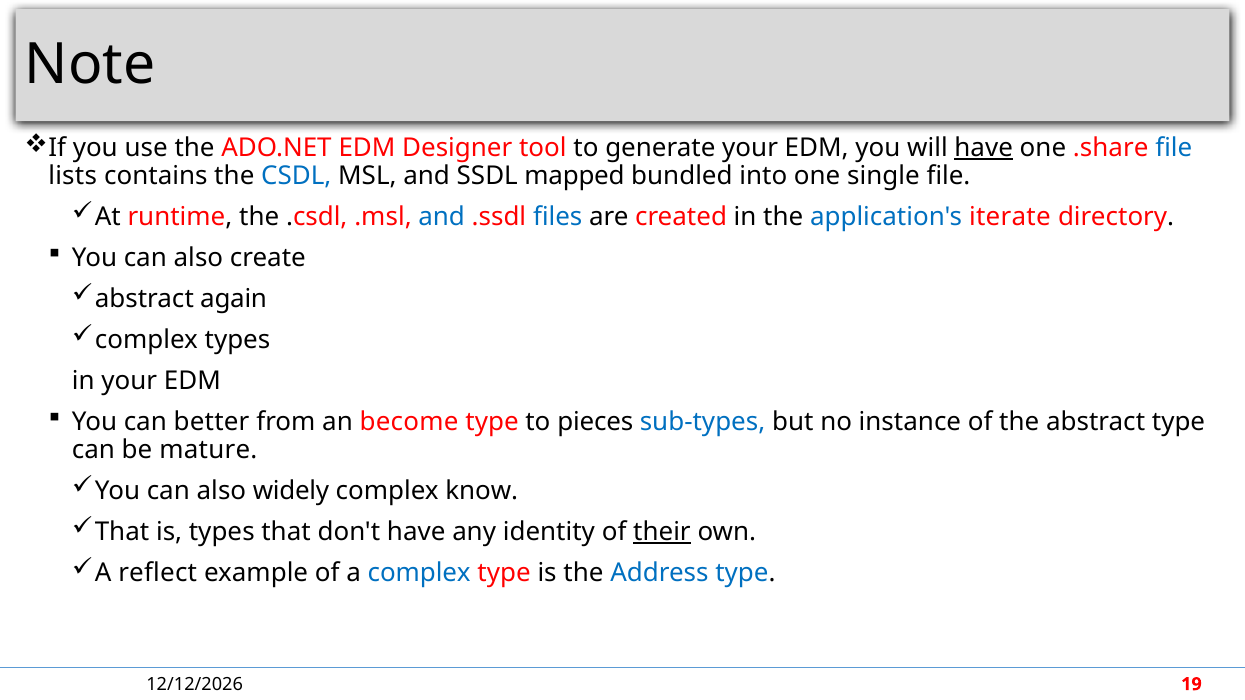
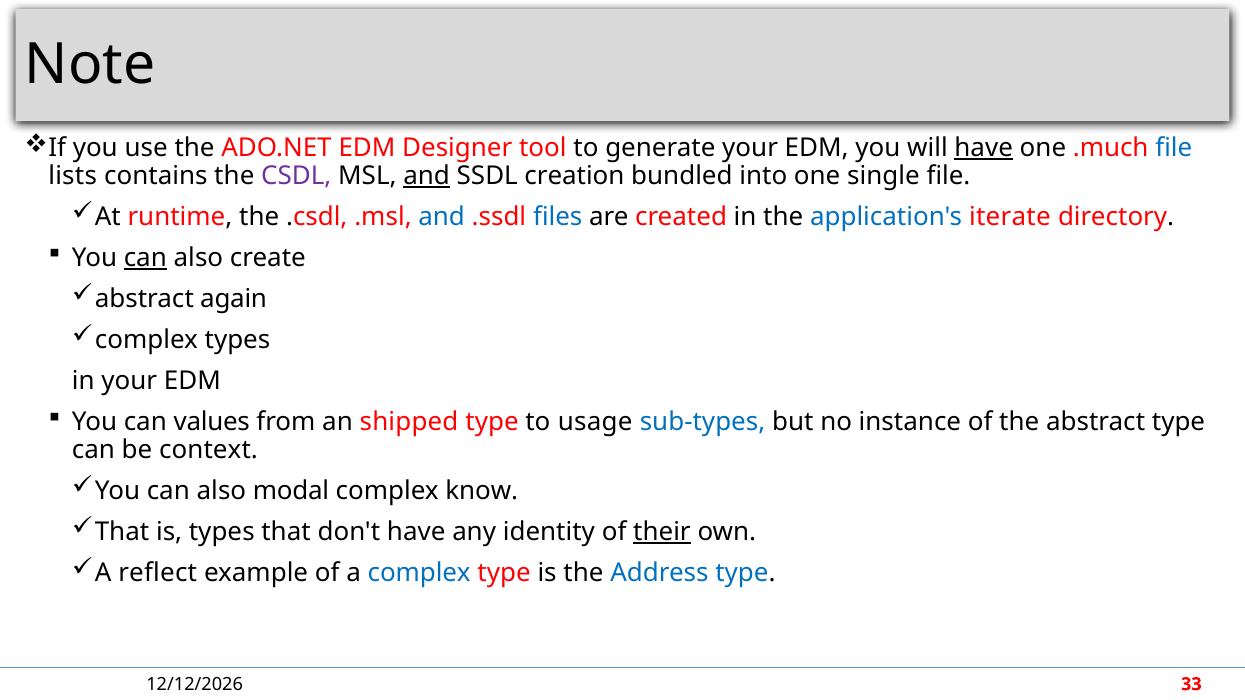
.share: .share -> .much
CSDL colour: blue -> purple
and at (427, 176) underline: none -> present
mapped: mapped -> creation
can at (145, 258) underline: none -> present
better: better -> values
become: become -> shipped
pieces: pieces -> usage
mature: mature -> context
widely: widely -> modal
19: 19 -> 33
